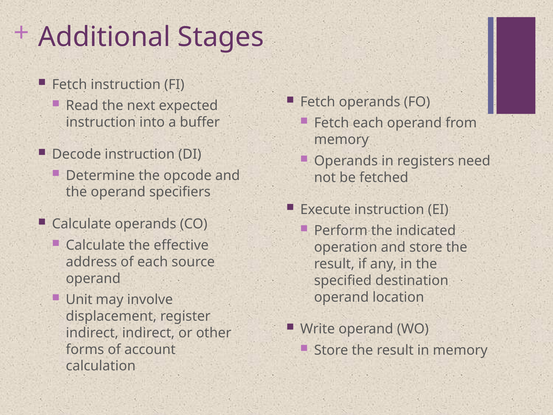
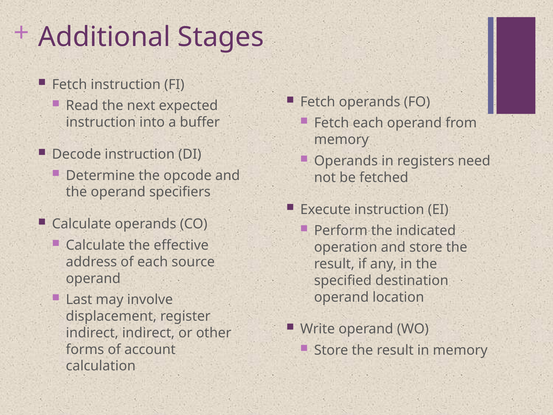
Unit: Unit -> Last
